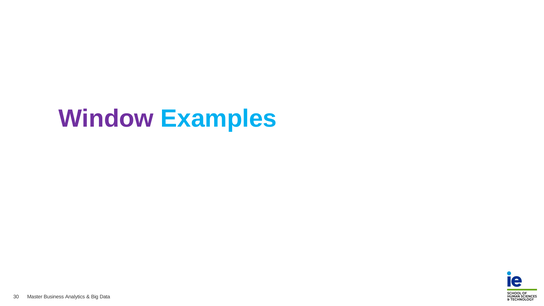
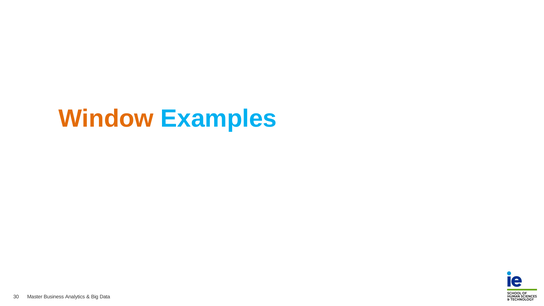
Window colour: purple -> orange
